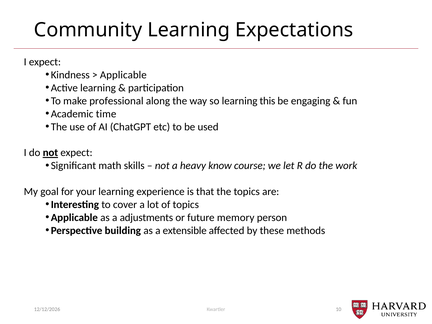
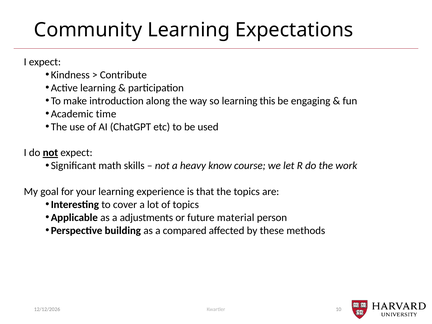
Applicable at (123, 75): Applicable -> Contribute
professional: professional -> introduction
memory: memory -> material
extensible: extensible -> compared
